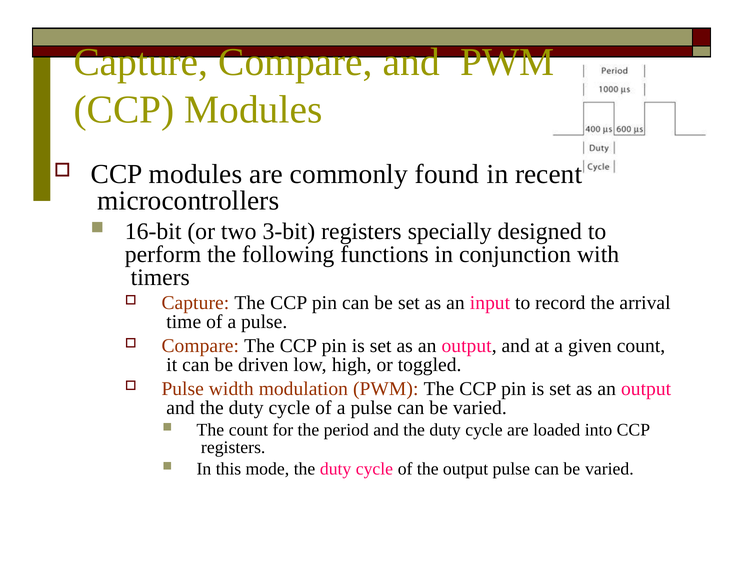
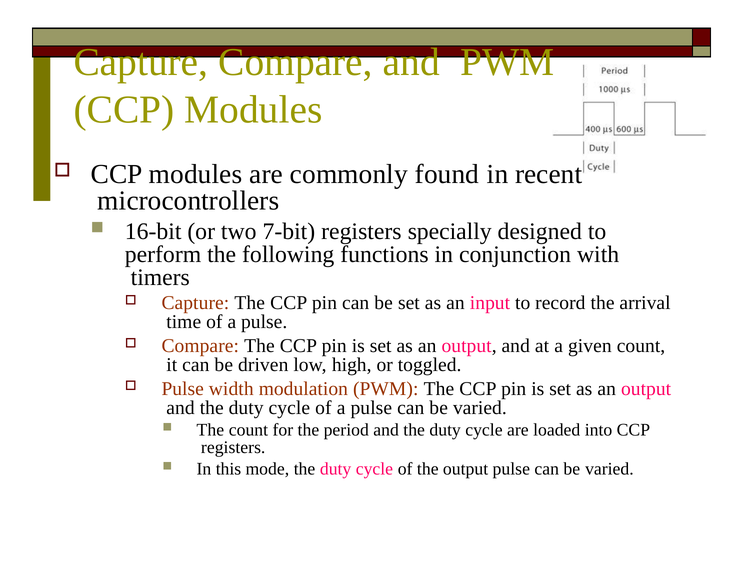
3-bit: 3-bit -> 7-bit
